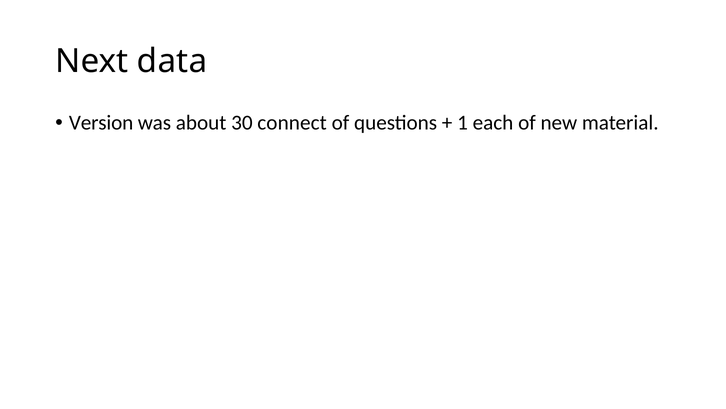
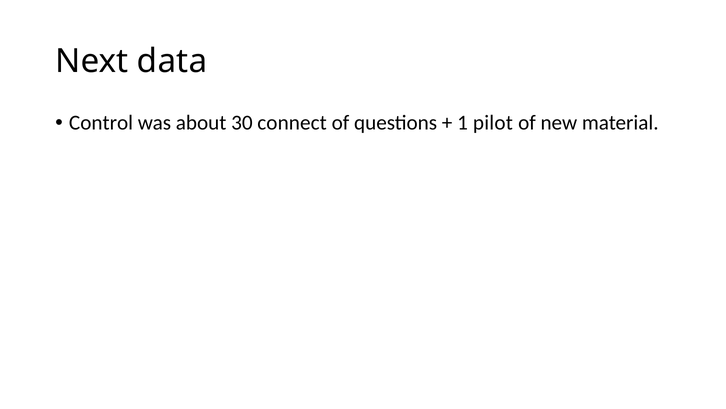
Version: Version -> Control
each: each -> pilot
